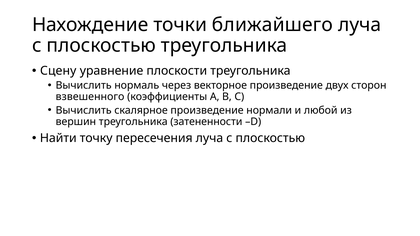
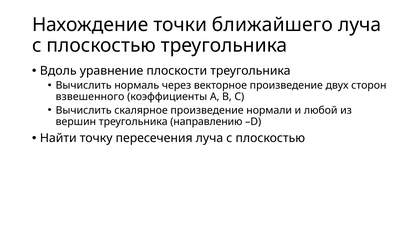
Сцену: Сцену -> Вдоль
затененности: затененности -> направлению
